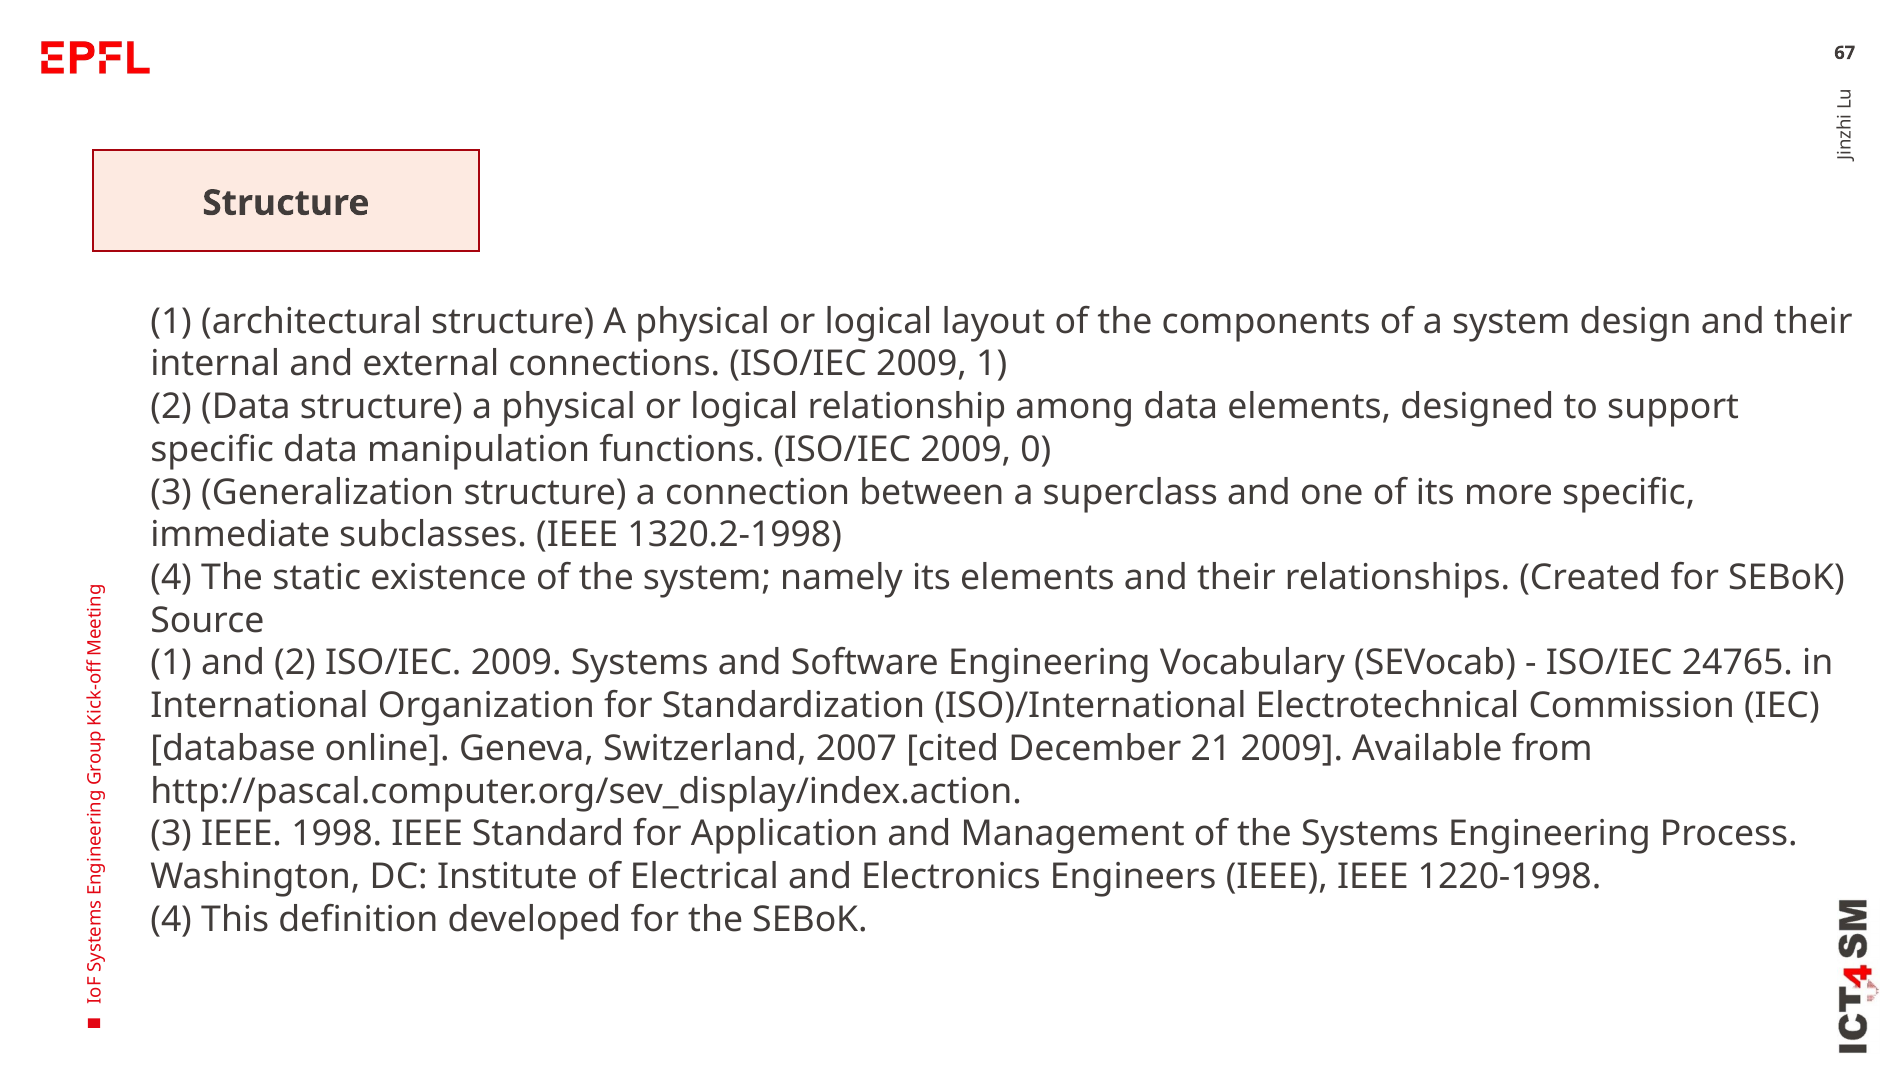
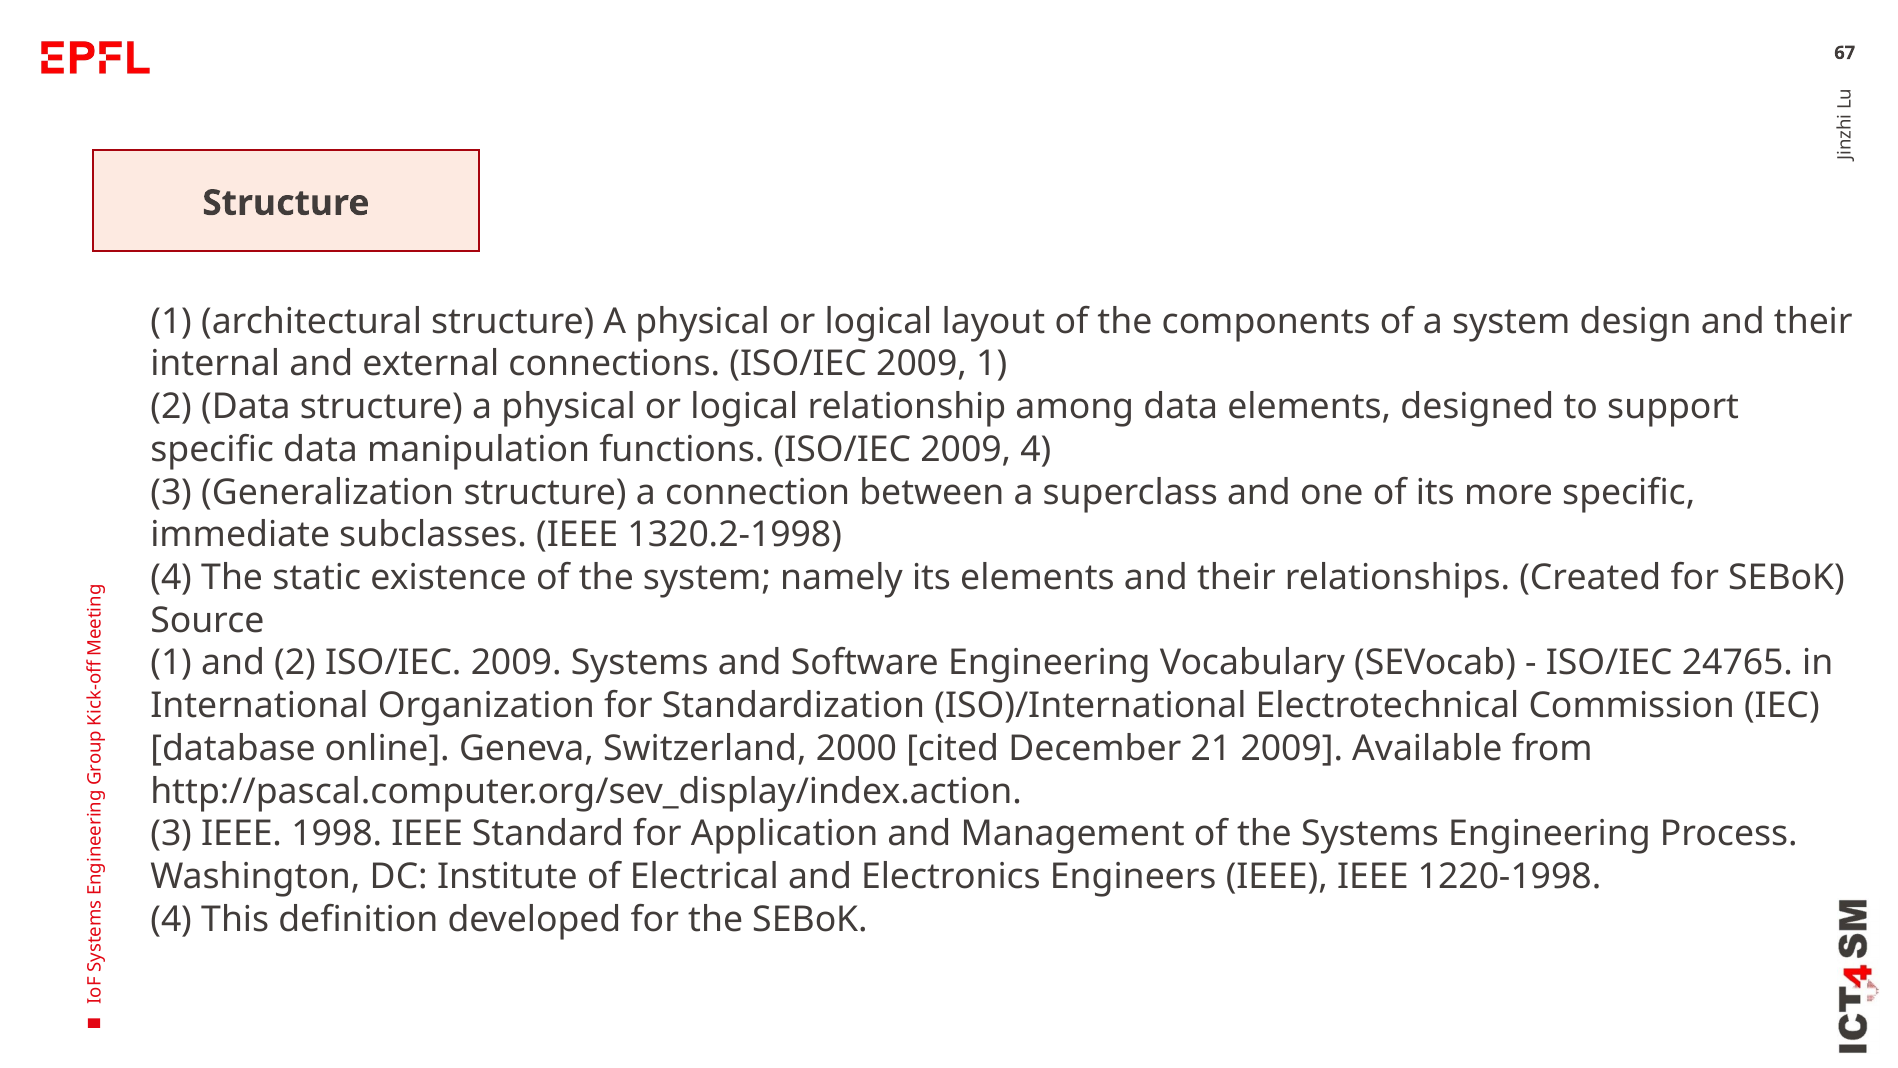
2009 0: 0 -> 4
2007: 2007 -> 2000
